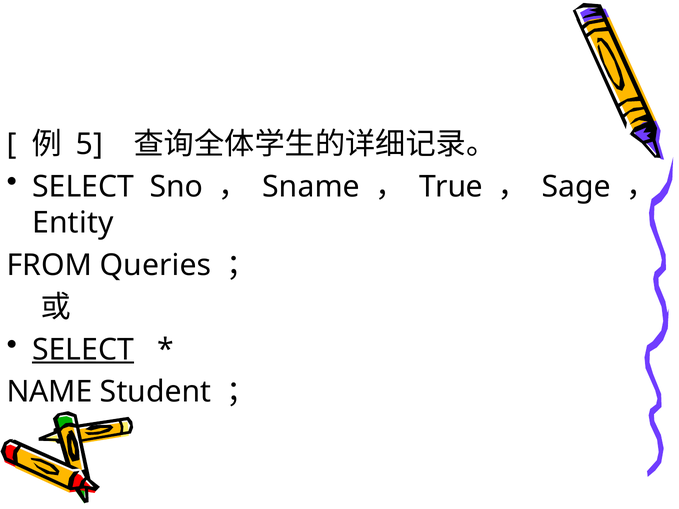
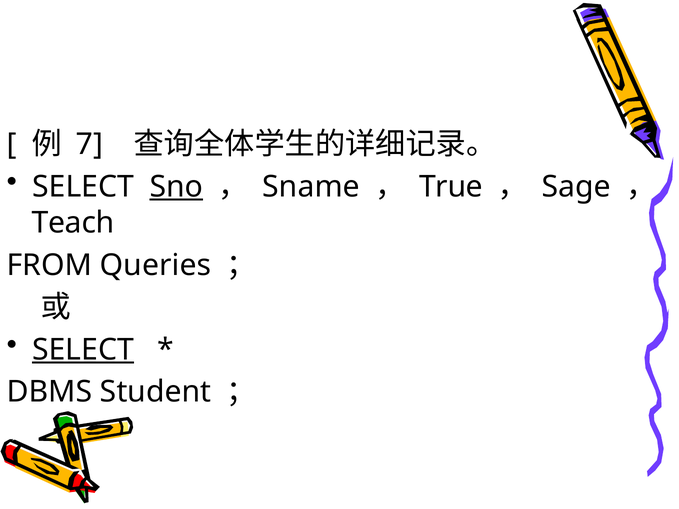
5: 5 -> 7
Sno underline: none -> present
Entity: Entity -> Teach
NAME: NAME -> DBMS
